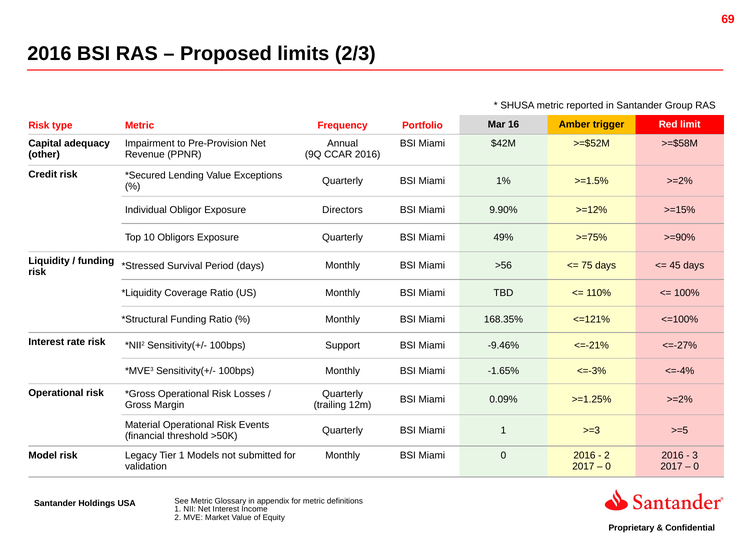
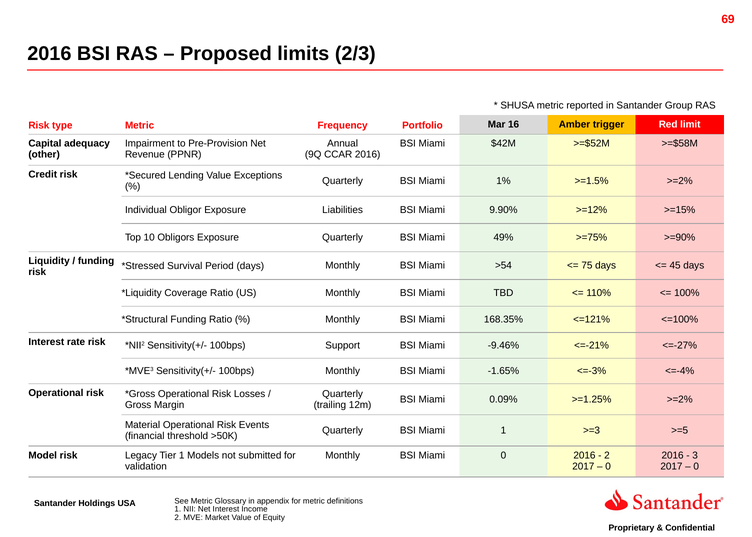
Directors: Directors -> Liabilities
>56: >56 -> >54
